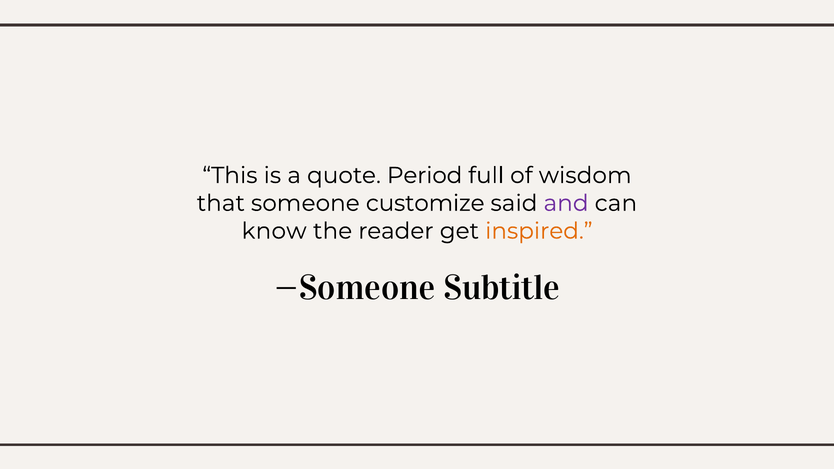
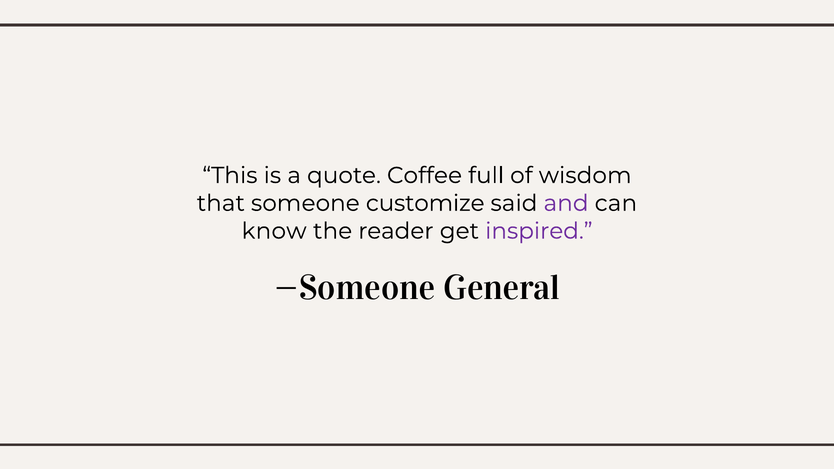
Period: Period -> Coffee
inspired colour: orange -> purple
Subtitle: Subtitle -> General
